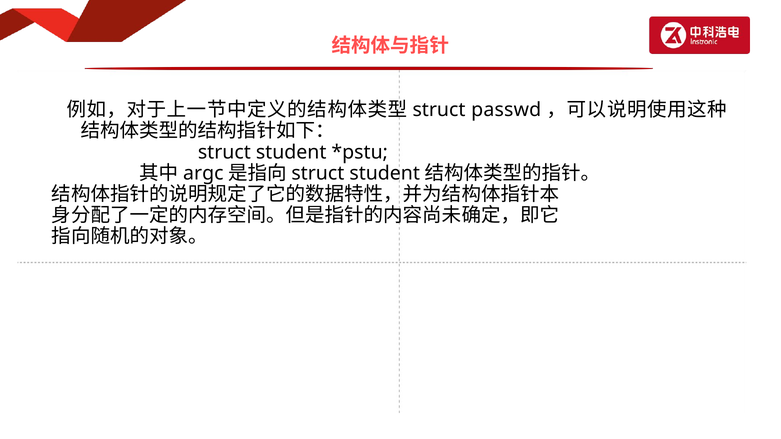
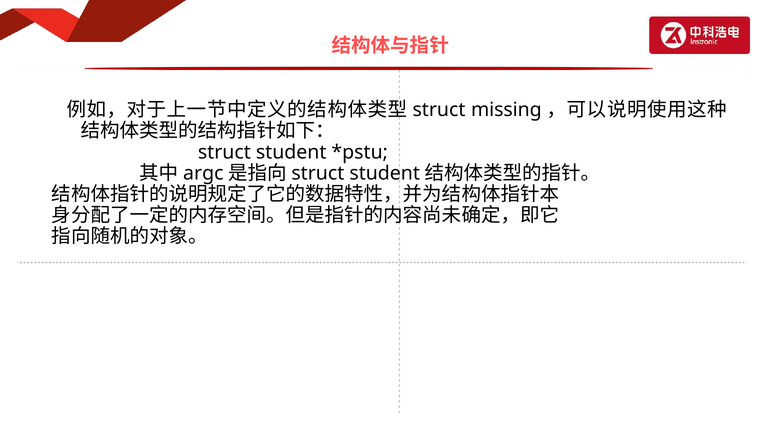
passwd: passwd -> missing
